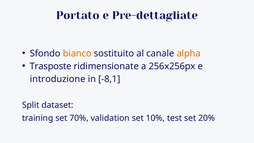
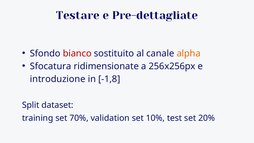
Portato: Portato -> Testare
bianco colour: orange -> red
Trasposte: Trasposte -> Sfocatura
-8,1: -8,1 -> -1,8
